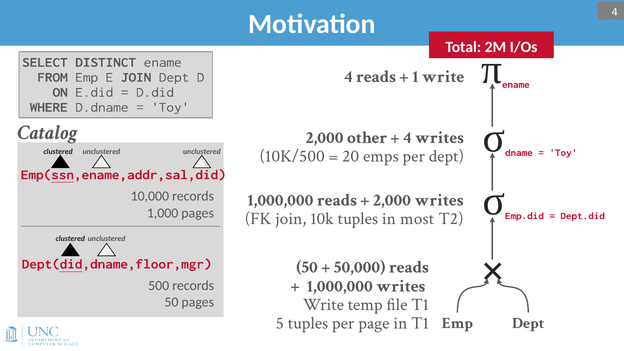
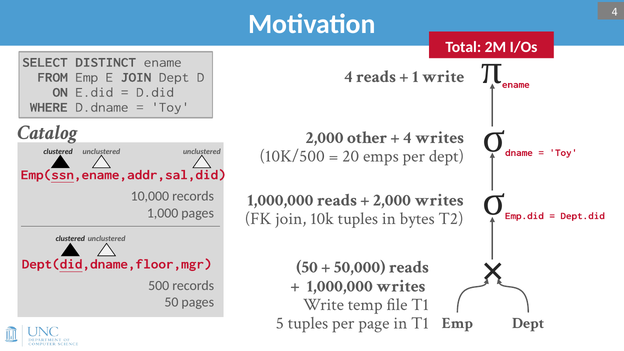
most: most -> bytes
